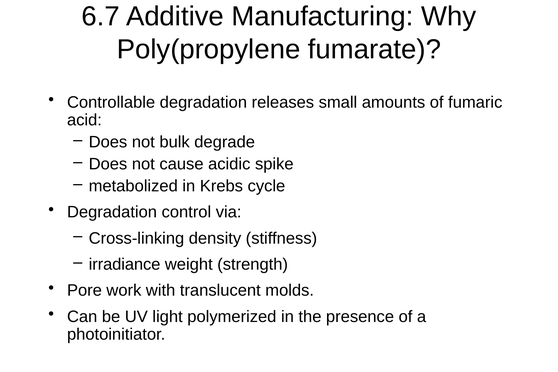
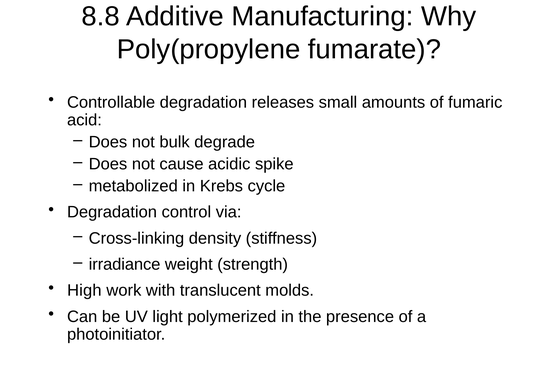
6.7: 6.7 -> 8.8
Pore: Pore -> High
